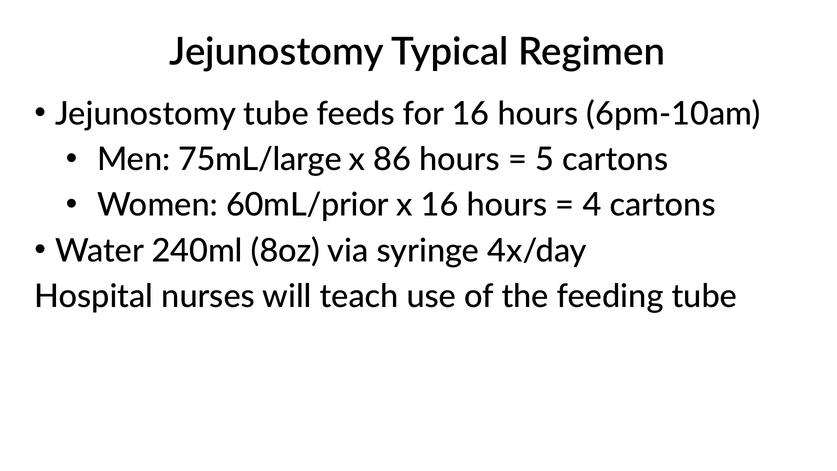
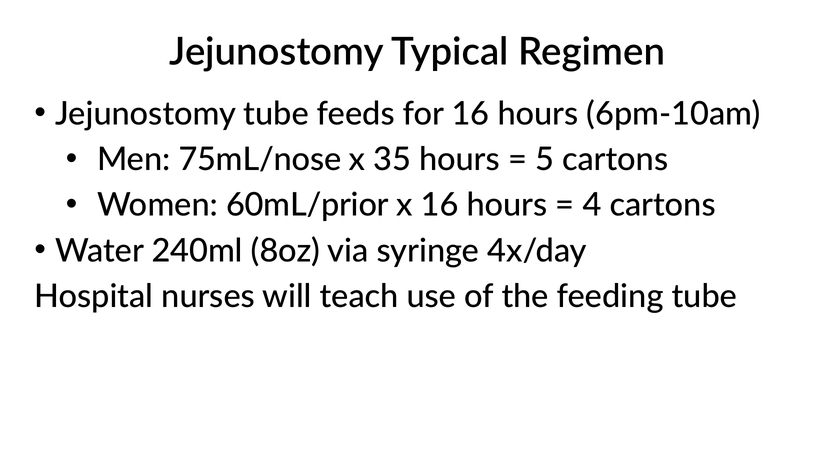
75mL/large: 75mL/large -> 75mL/nose
86: 86 -> 35
